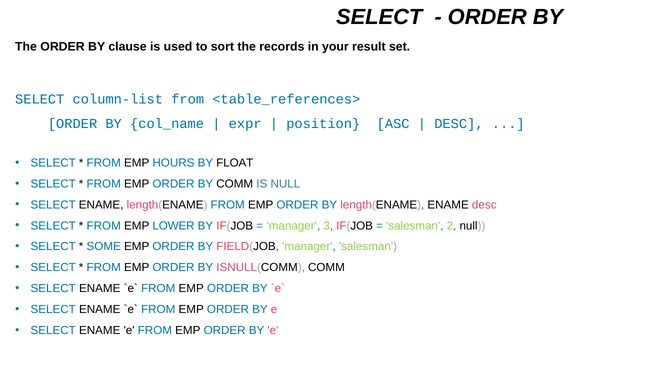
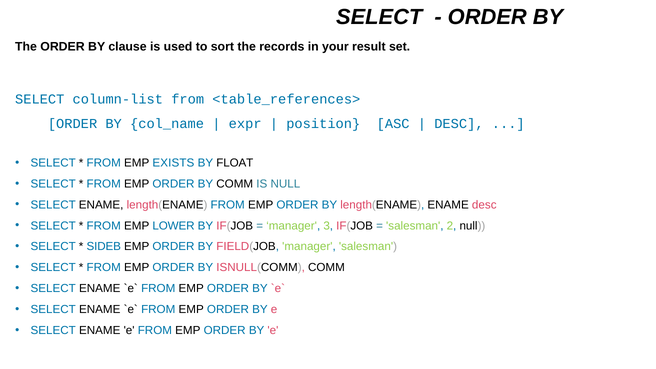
HOURS: HOURS -> EXISTS
SOME: SOME -> SIDEB
